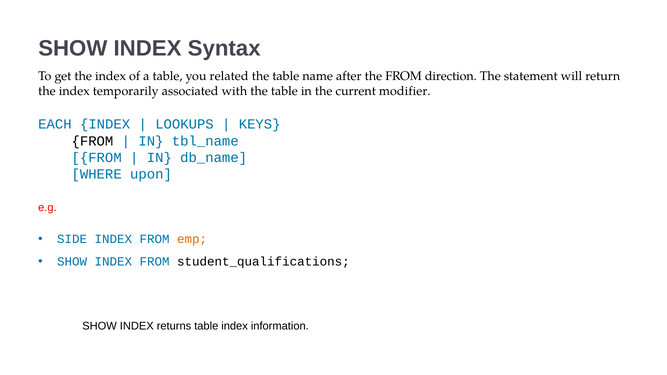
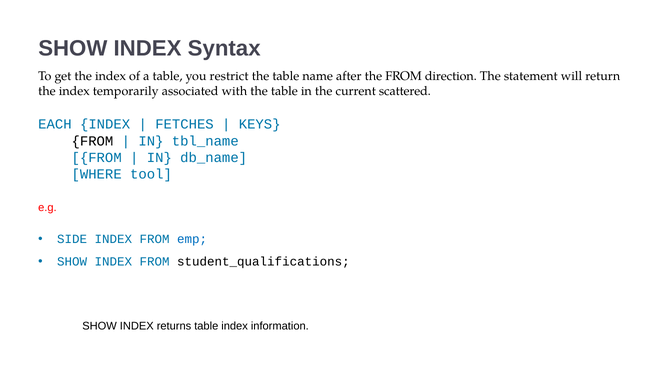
related: related -> restrict
modifier: modifier -> scattered
LOOKUPS: LOOKUPS -> FETCHES
upon: upon -> tool
emp colour: orange -> blue
